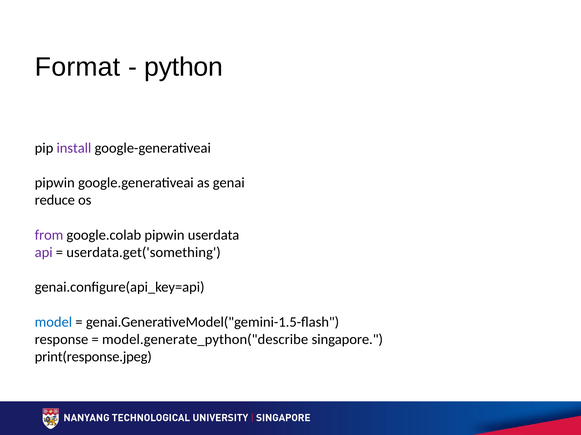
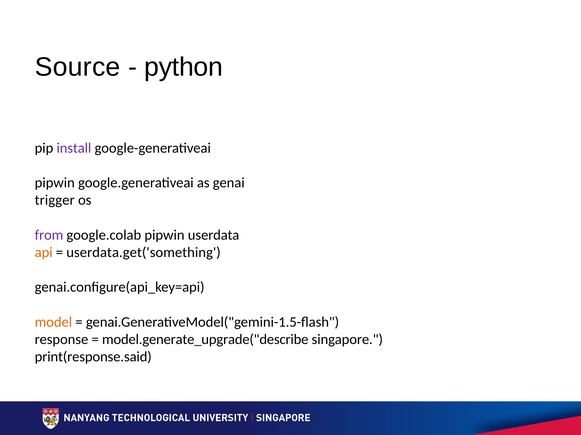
Format: Format -> Source
reduce: reduce -> trigger
api colour: purple -> orange
model colour: blue -> orange
model.generate_python("describe: model.generate_python("describe -> model.generate_upgrade("describe
print(response.jpeg: print(response.jpeg -> print(response.said
